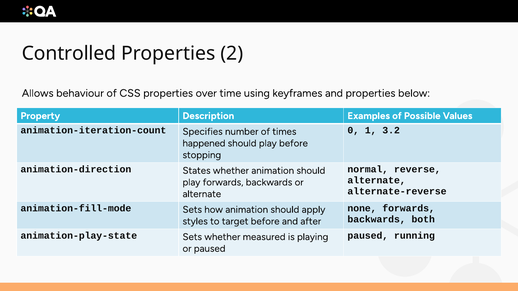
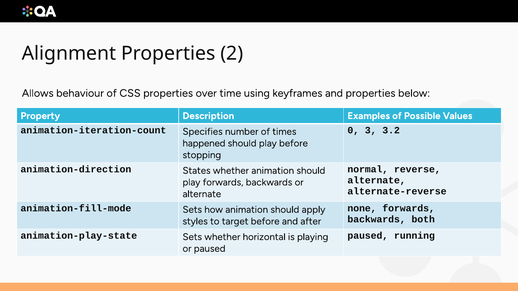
Controlled: Controlled -> Alignment
1: 1 -> 3
measured: measured -> horizontal
